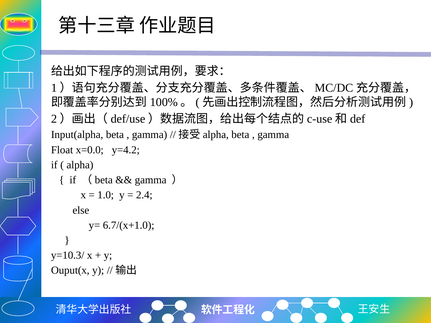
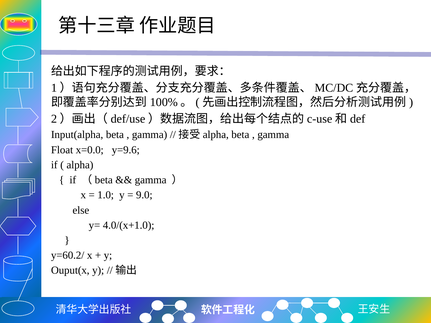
y=4.2: y=4.2 -> y=9.6
2.4: 2.4 -> 9.0
6.7/(x+1.0: 6.7/(x+1.0 -> 4.0/(x+1.0
y=10.3/: y=10.3/ -> y=60.2/
